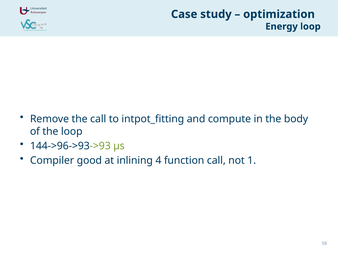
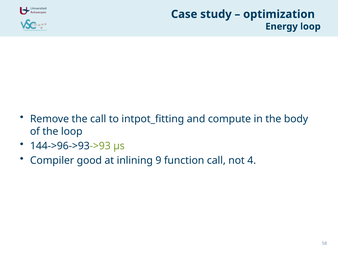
4: 4 -> 9
1: 1 -> 4
